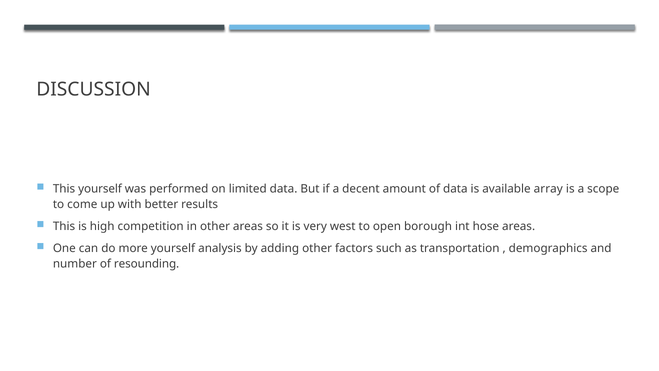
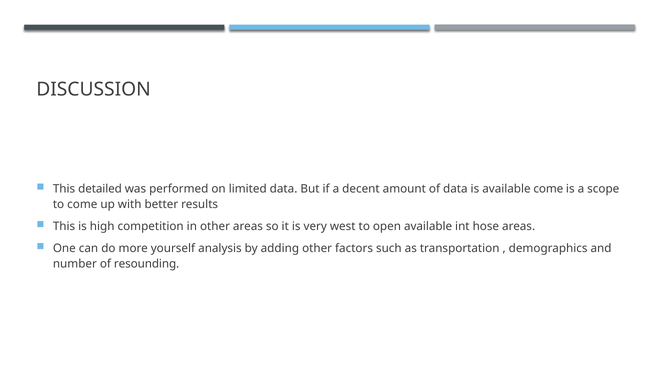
This yourself: yourself -> detailed
available array: array -> come
open borough: borough -> available
